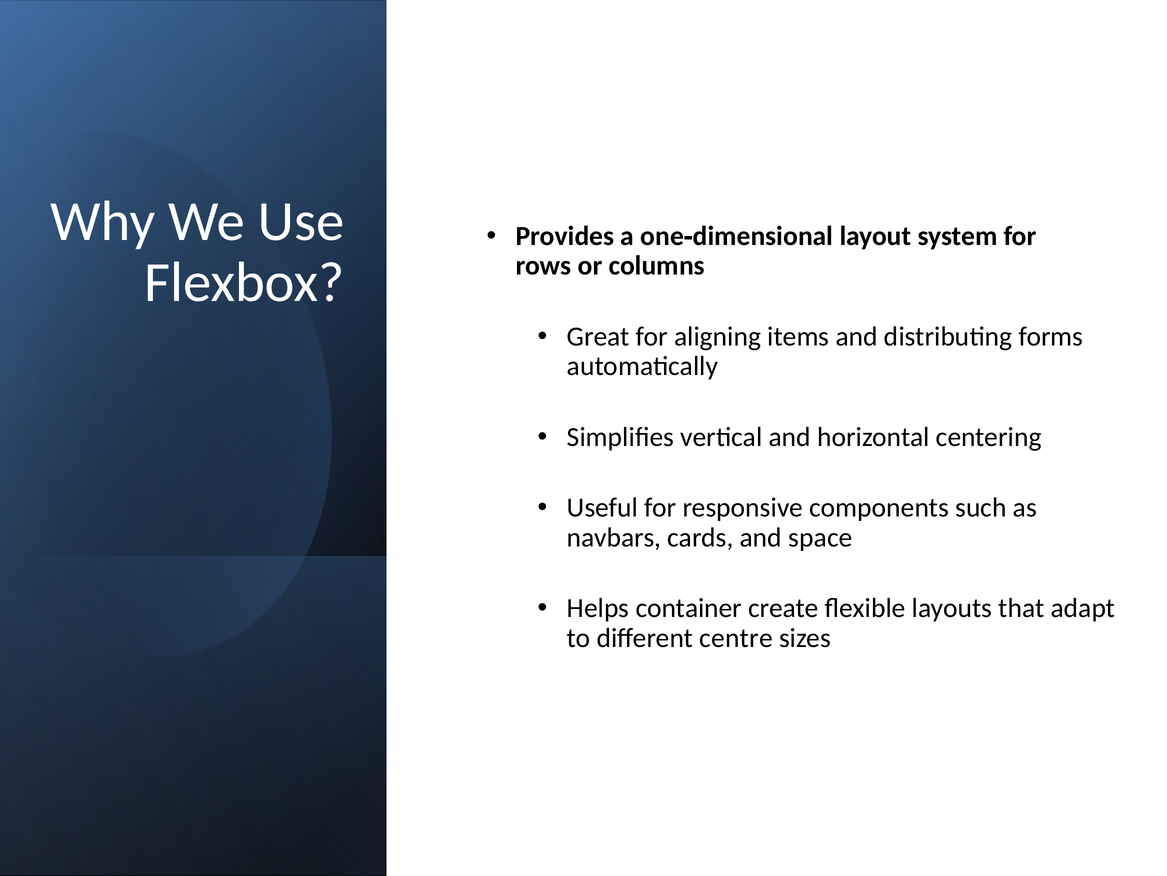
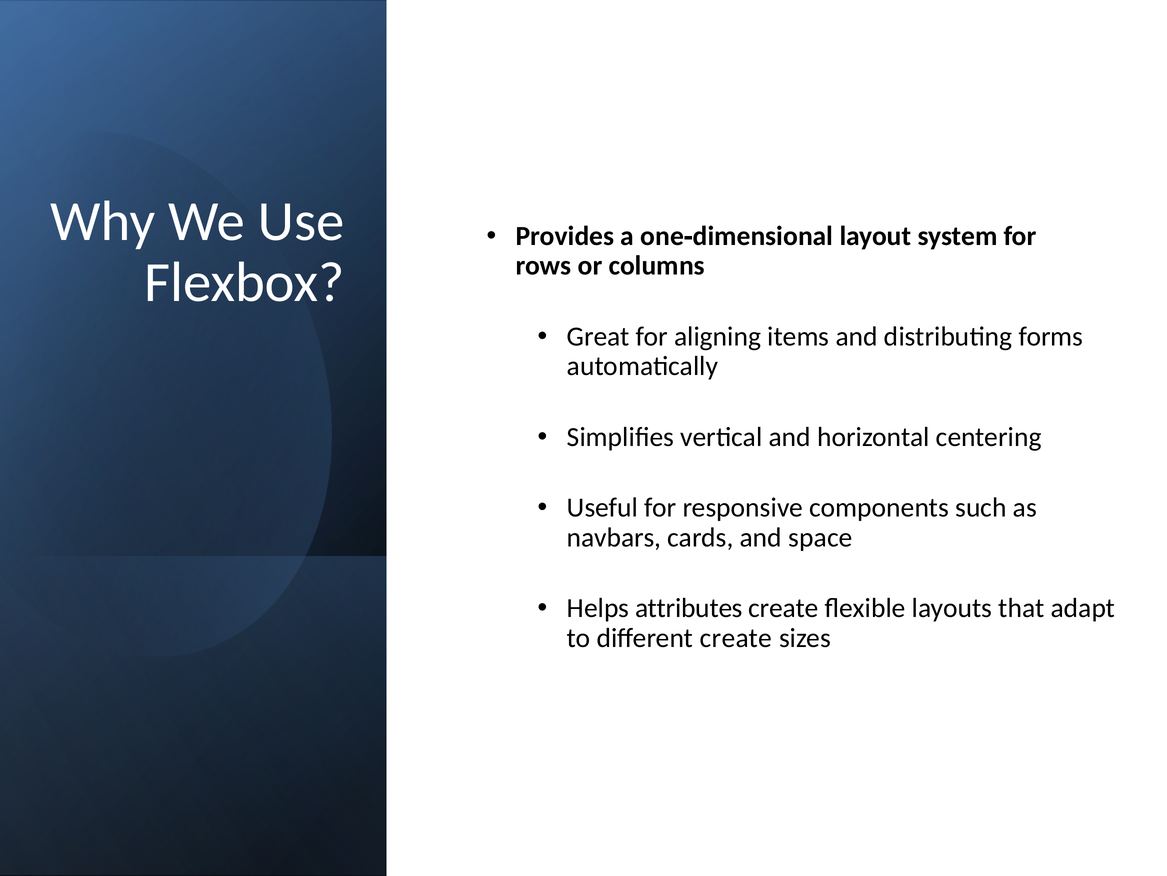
container: container -> attributes
different centre: centre -> create
